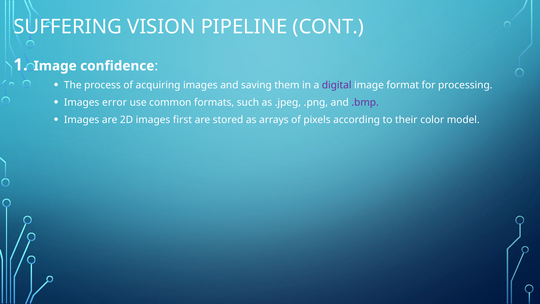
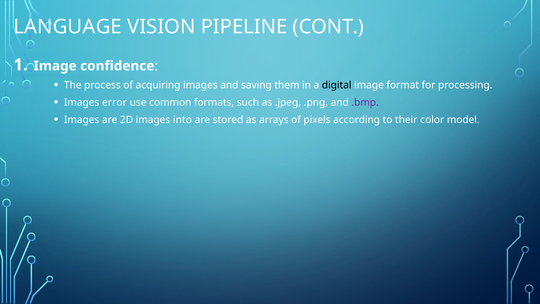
SUFFERING: SUFFERING -> LANGUAGE
digital colour: purple -> black
first: first -> into
